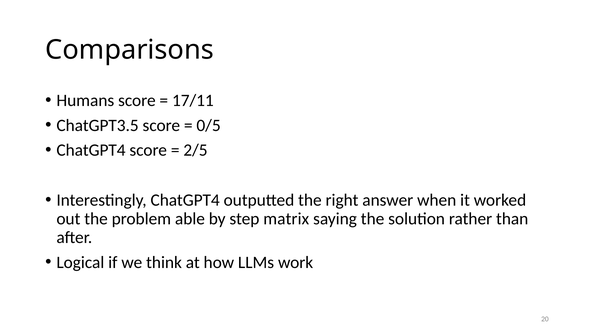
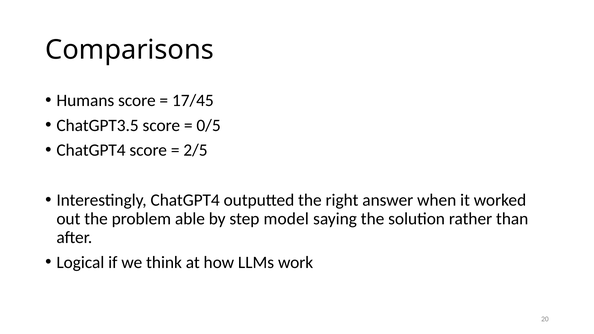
17/11: 17/11 -> 17/45
matrix: matrix -> model
